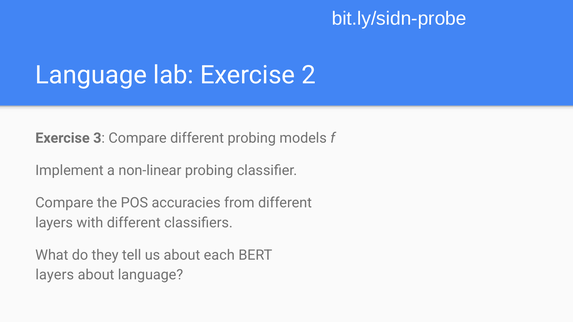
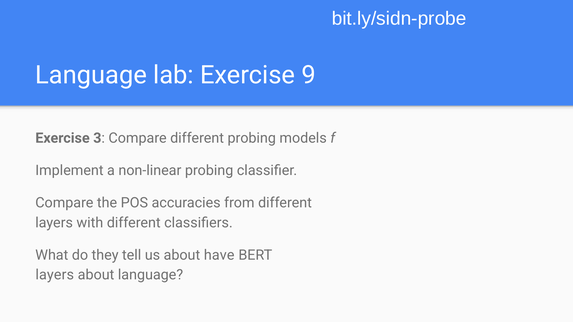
2: 2 -> 9
each: each -> have
